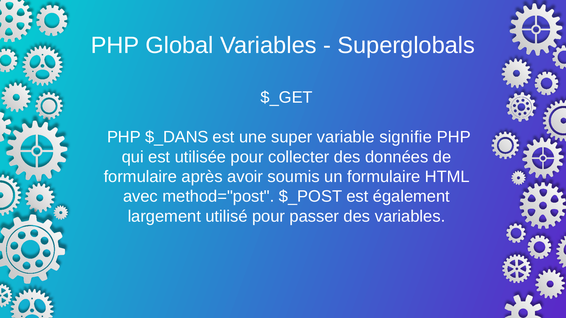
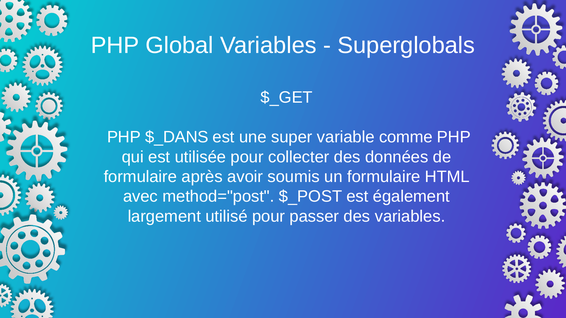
signifie: signifie -> comme
